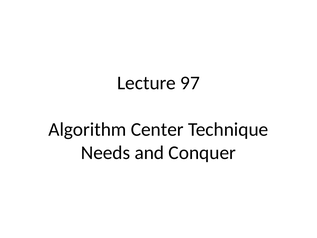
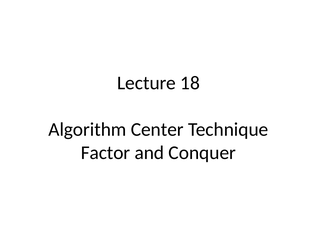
97: 97 -> 18
Needs: Needs -> Factor
